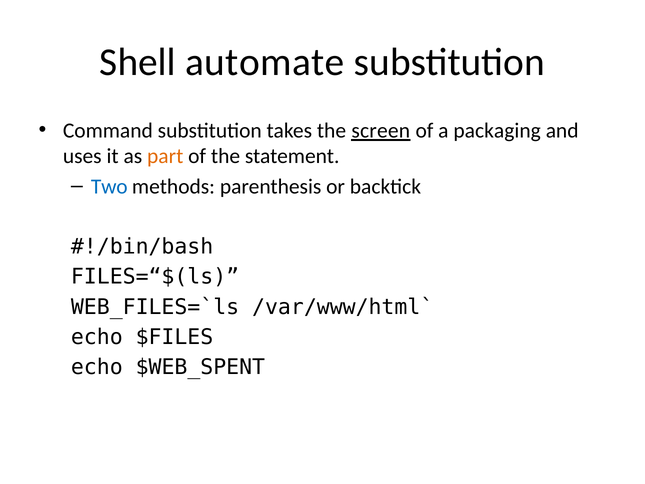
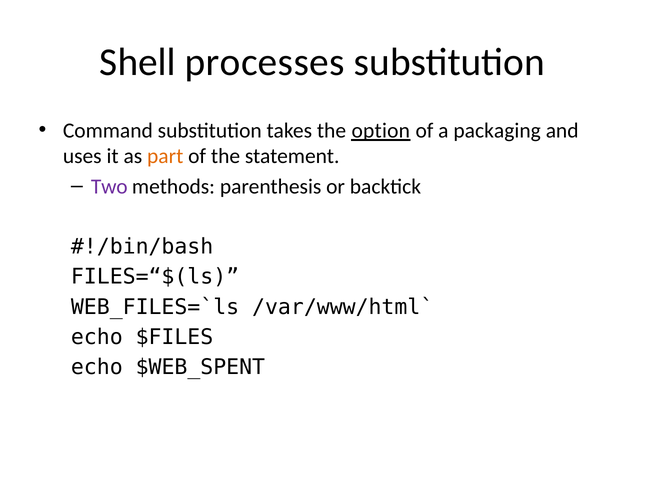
automate: automate -> processes
screen: screen -> option
Two colour: blue -> purple
